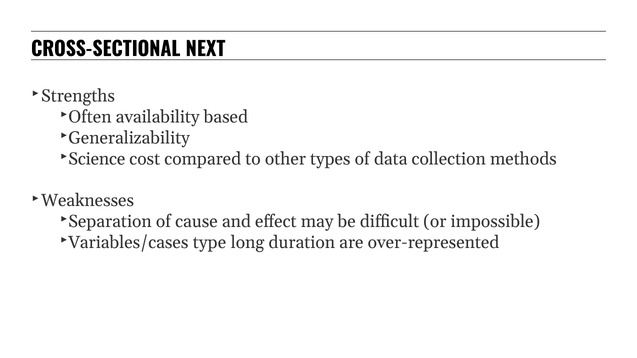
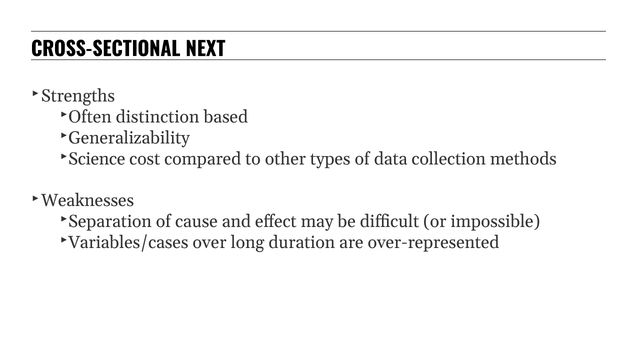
availability: availability -> distinction
type: type -> over
